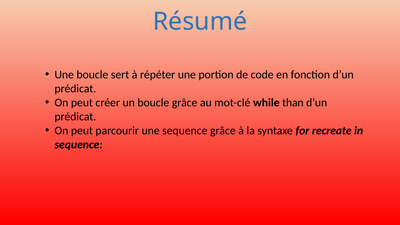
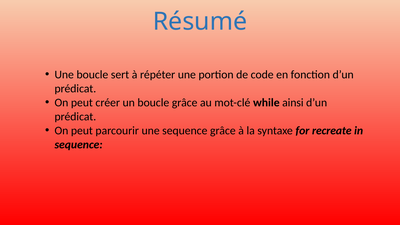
than: than -> ainsi
